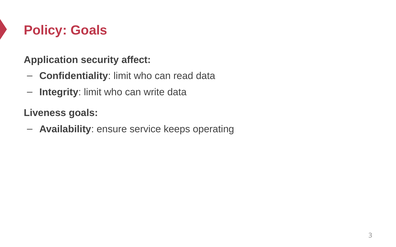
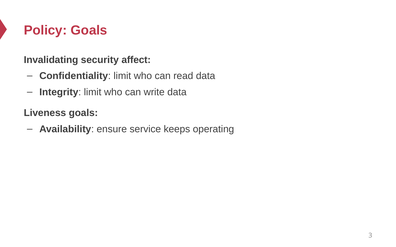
Application: Application -> Invalidating
